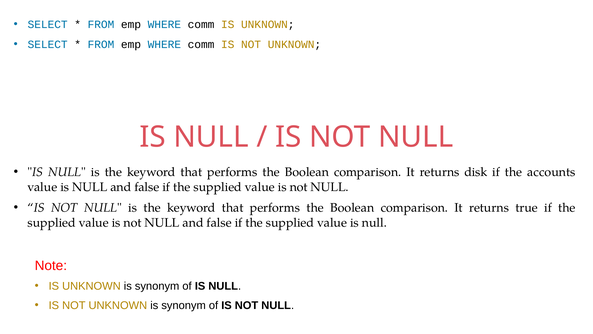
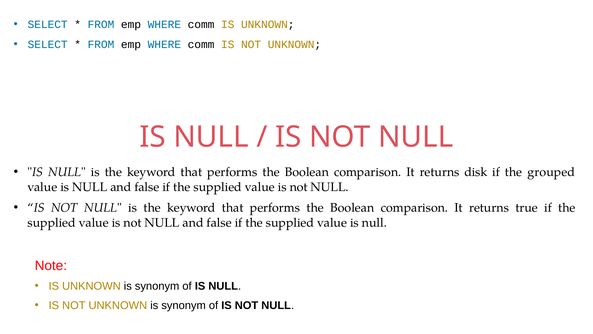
accounts: accounts -> grouped
